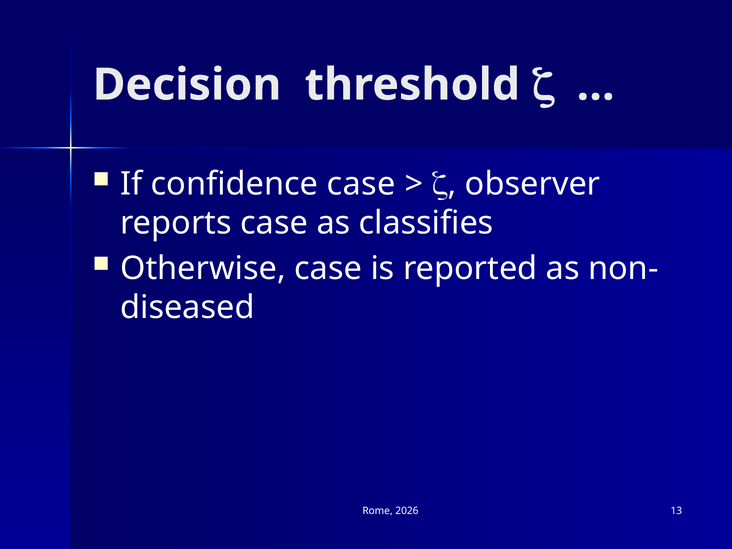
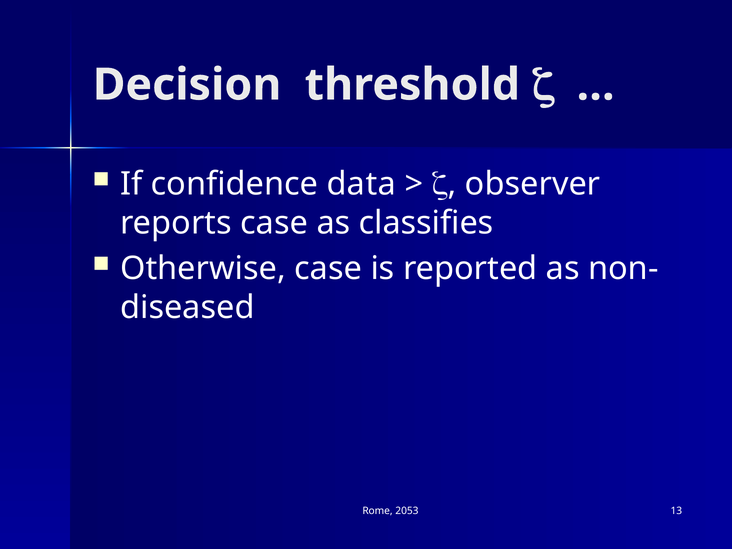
confidence case: case -> data
2026: 2026 -> 2053
